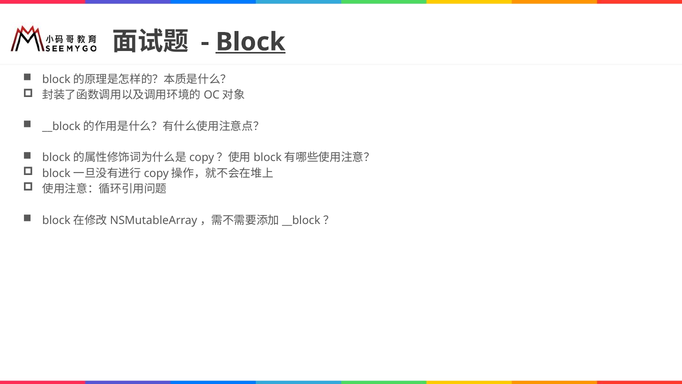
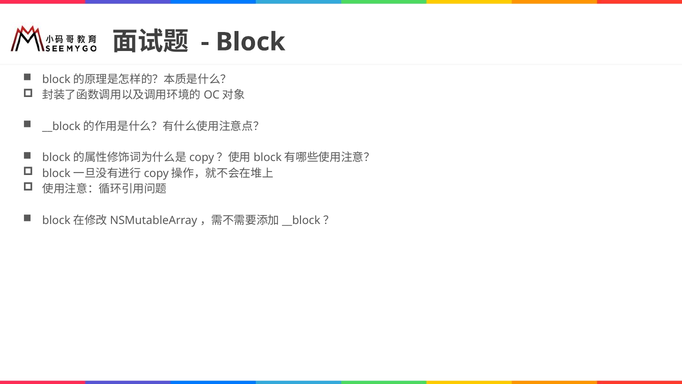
Block underline: present -> none
